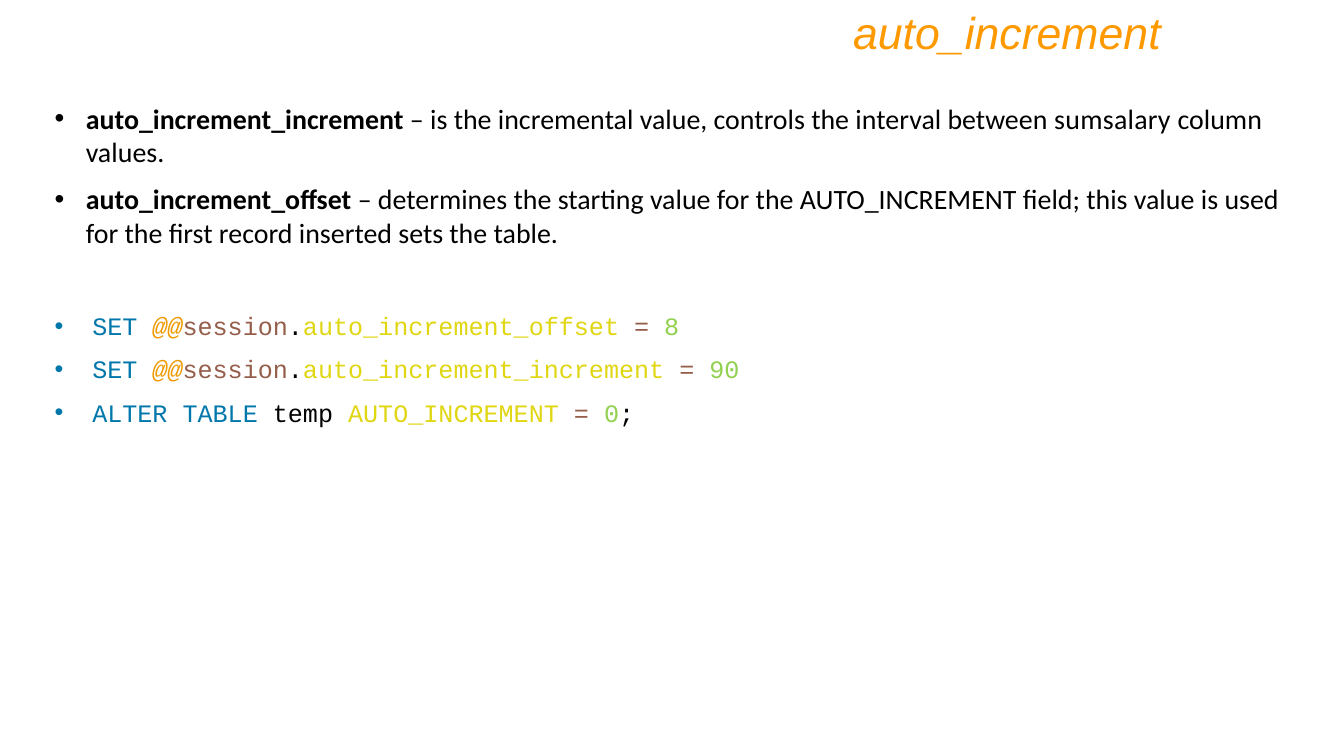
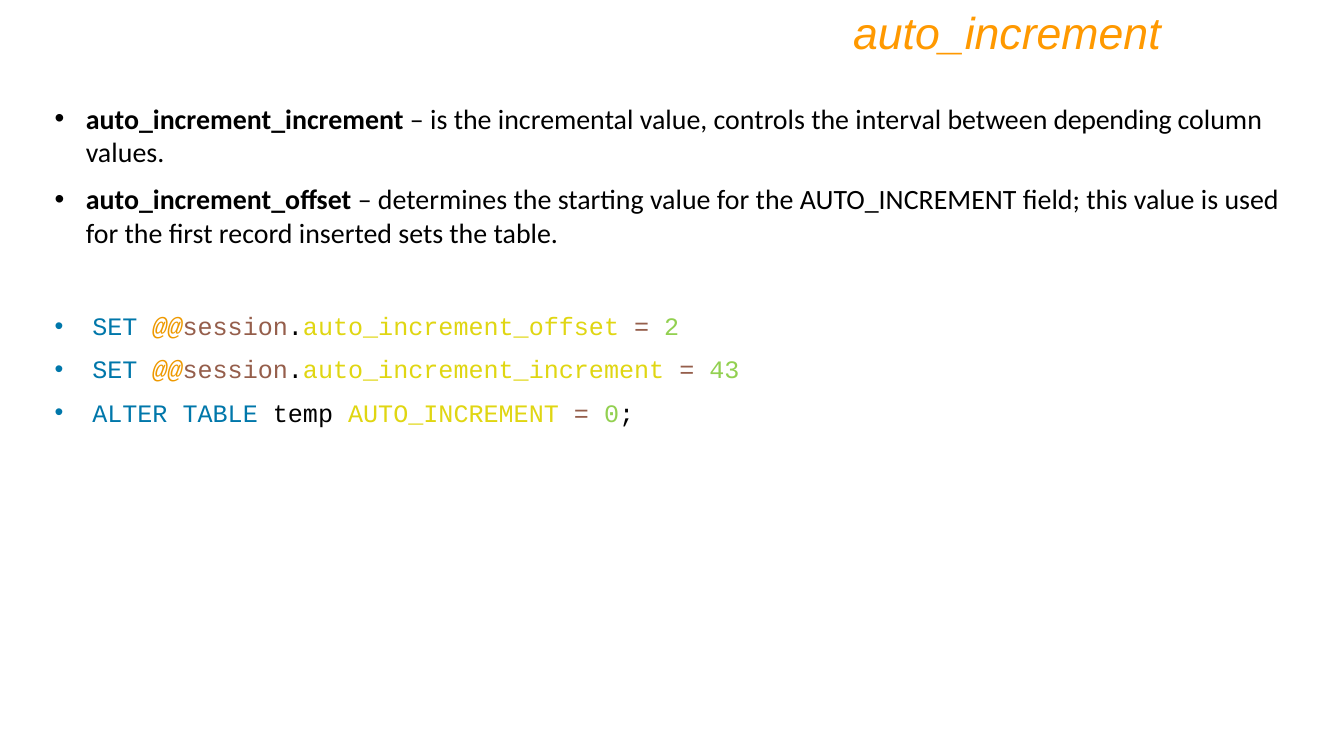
sumsalary: sumsalary -> depending
8: 8 -> 2
90: 90 -> 43
